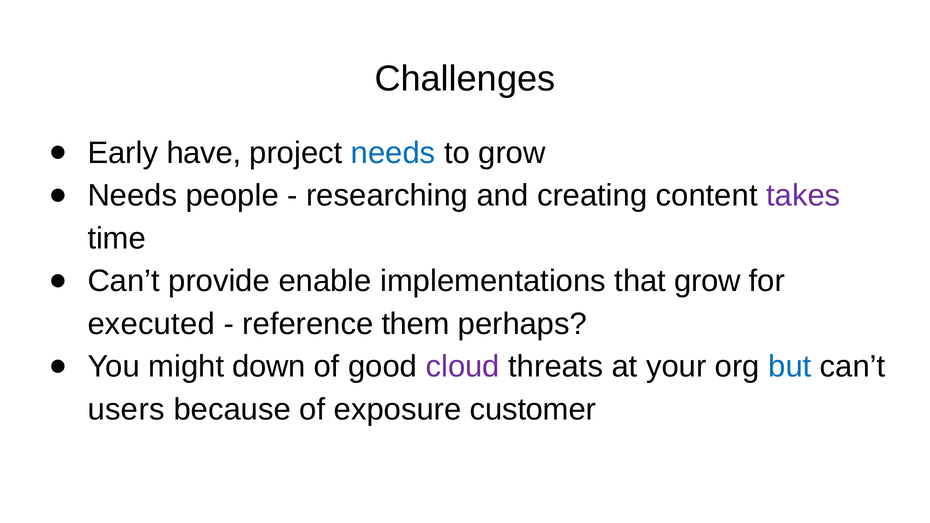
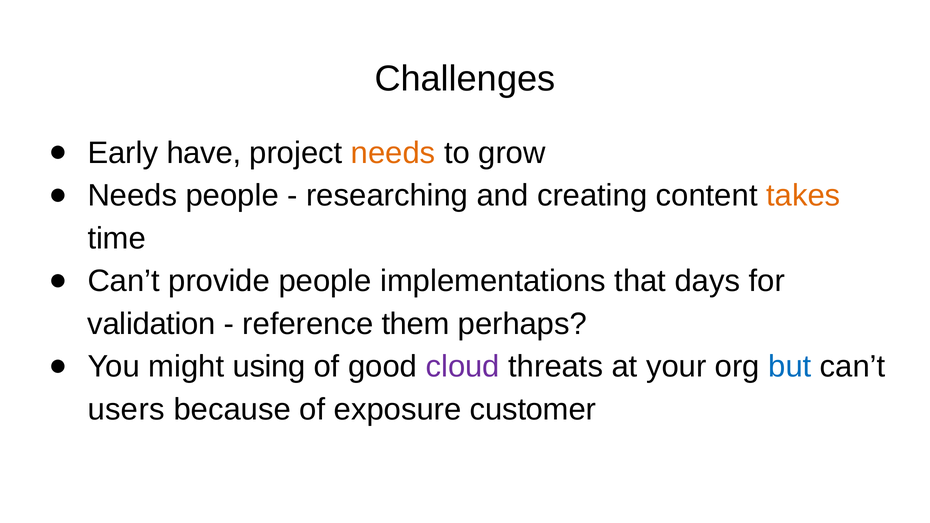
needs at (393, 153) colour: blue -> orange
takes colour: purple -> orange
provide enable: enable -> people
that grow: grow -> days
executed: executed -> validation
down: down -> using
